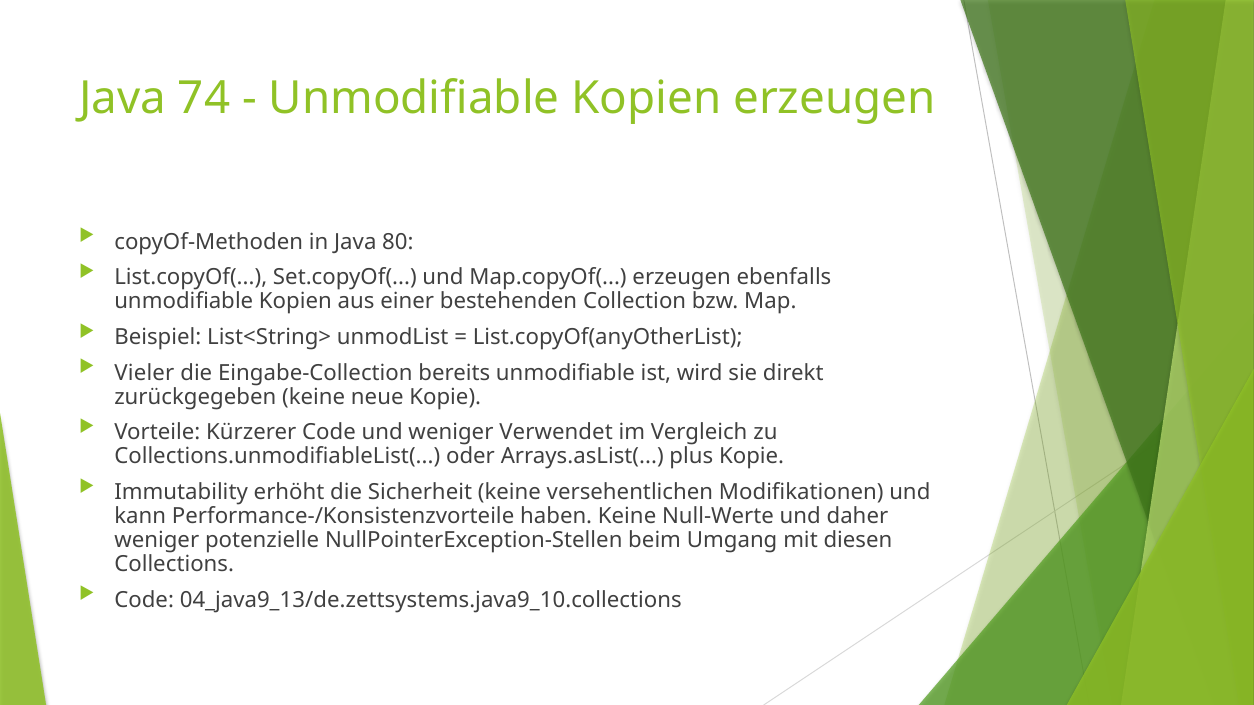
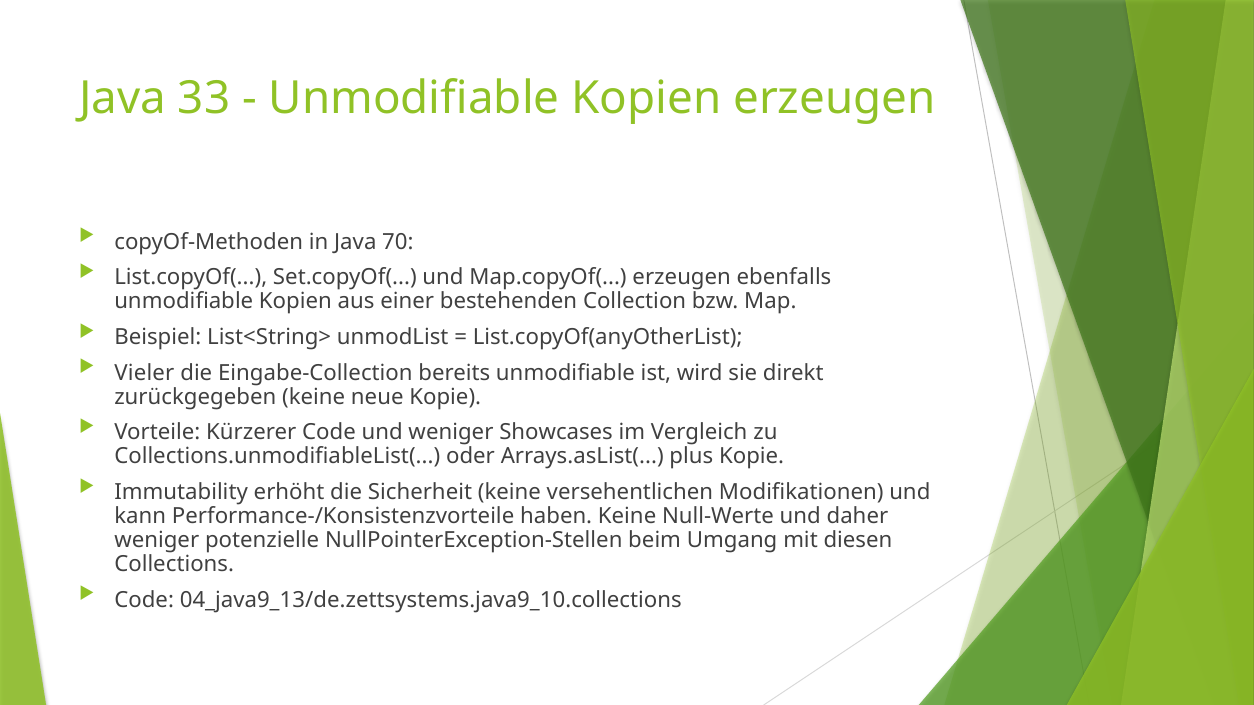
74: 74 -> 33
80: 80 -> 70
Verwendet: Verwendet -> Showcases
